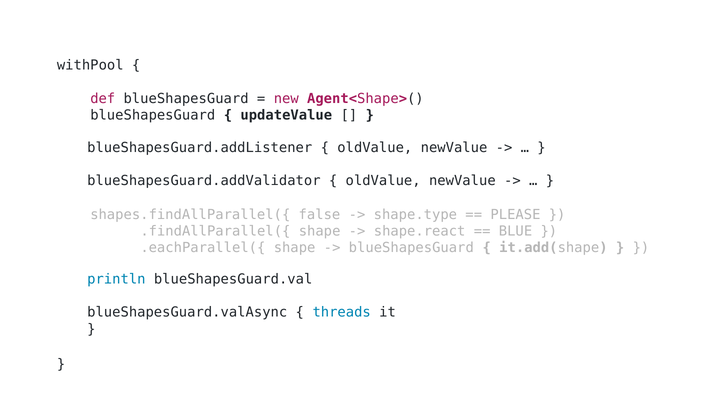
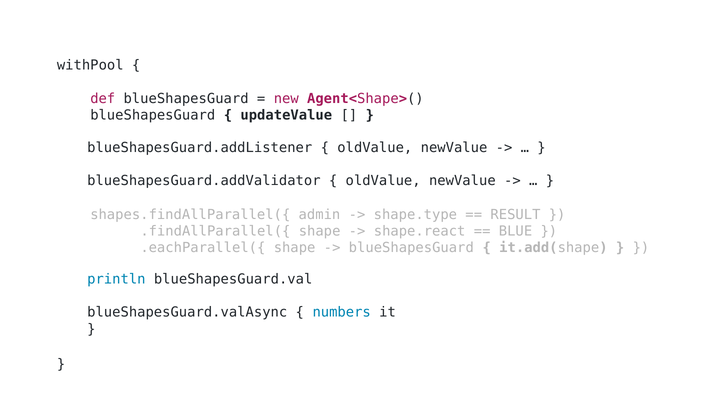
false: false -> admin
PLEASE: PLEASE -> RESULT
threads: threads -> numbers
